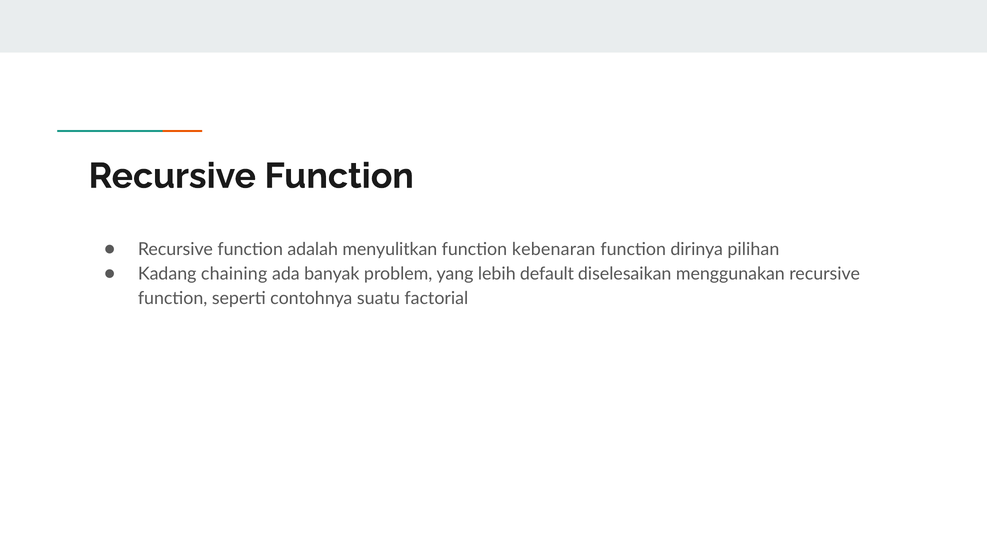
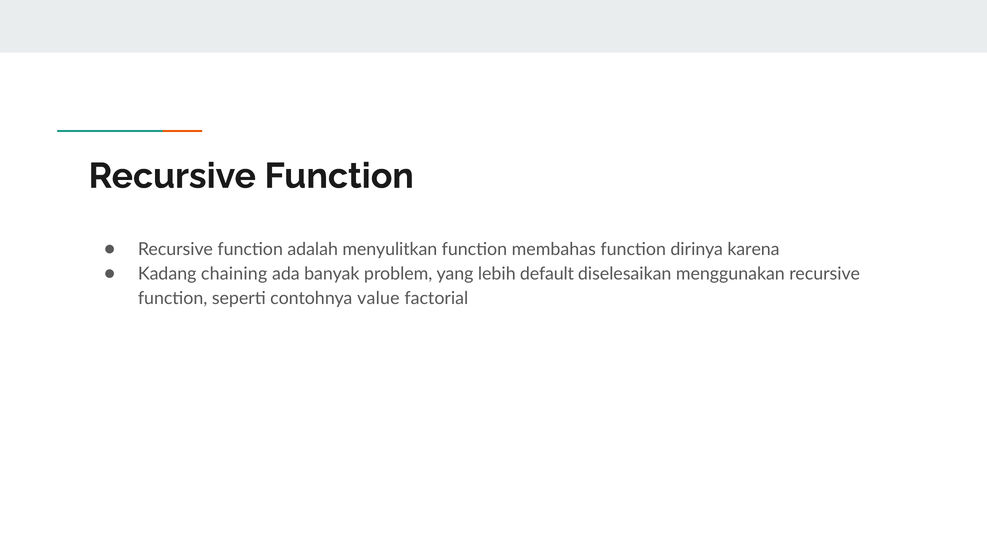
kebenaran: kebenaran -> membahas
pilihan: pilihan -> karena
suatu: suatu -> value
